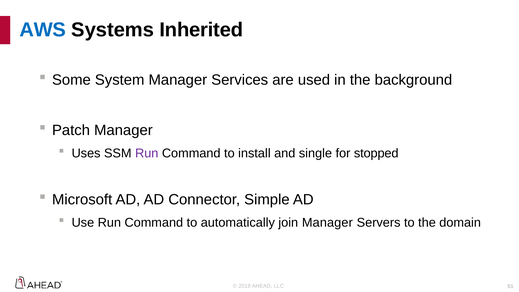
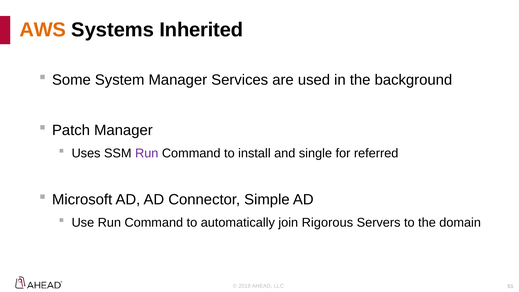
AWS colour: blue -> orange
stopped: stopped -> referred
join Manager: Manager -> Rigorous
